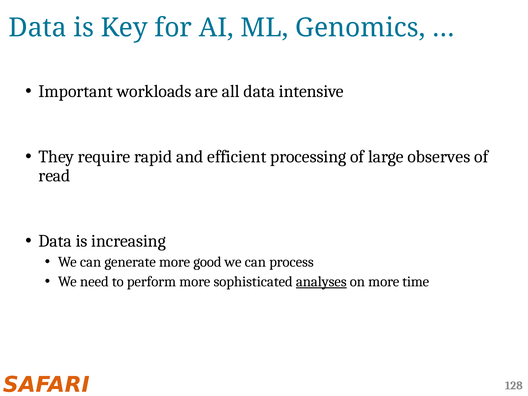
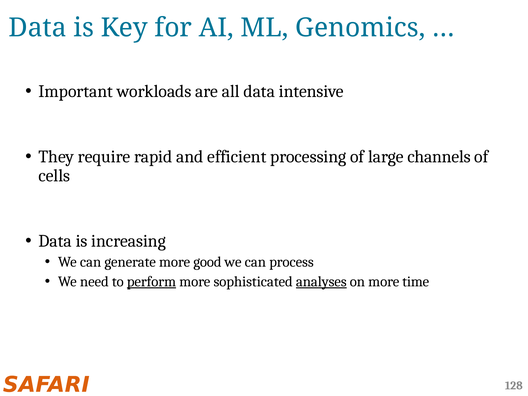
observes: observes -> channels
read: read -> cells
perform underline: none -> present
